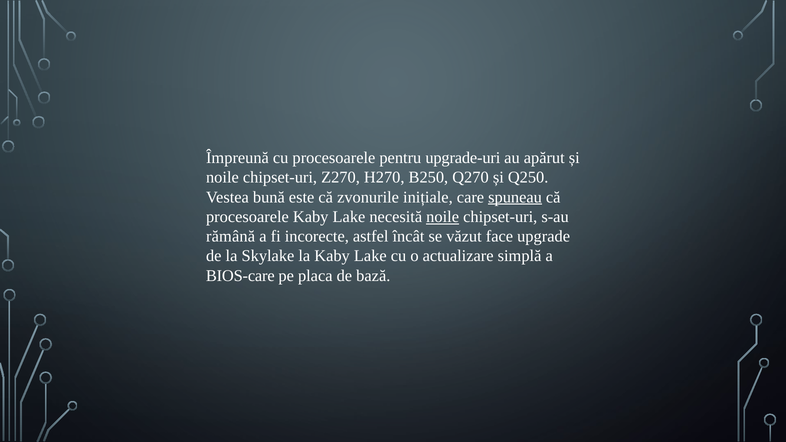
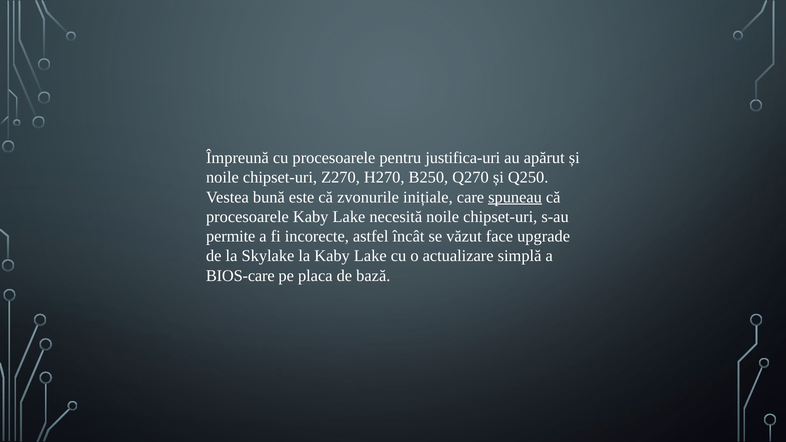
upgrade-uri: upgrade-uri -> justifica-uri
noile at (443, 217) underline: present -> none
rămână: rămână -> permite
